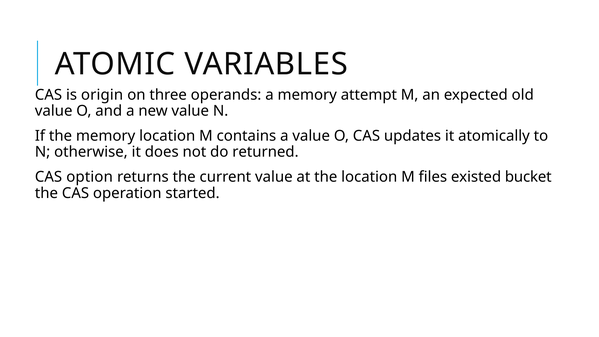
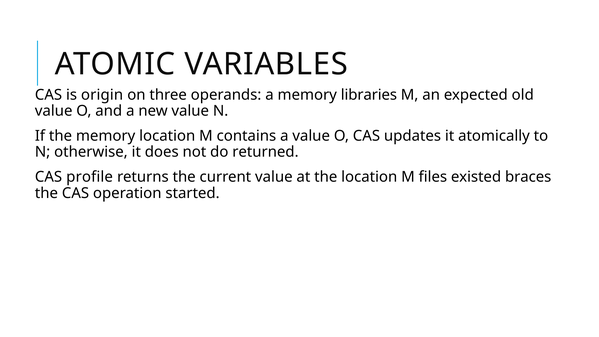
attempt: attempt -> libraries
option: option -> profile
bucket: bucket -> braces
